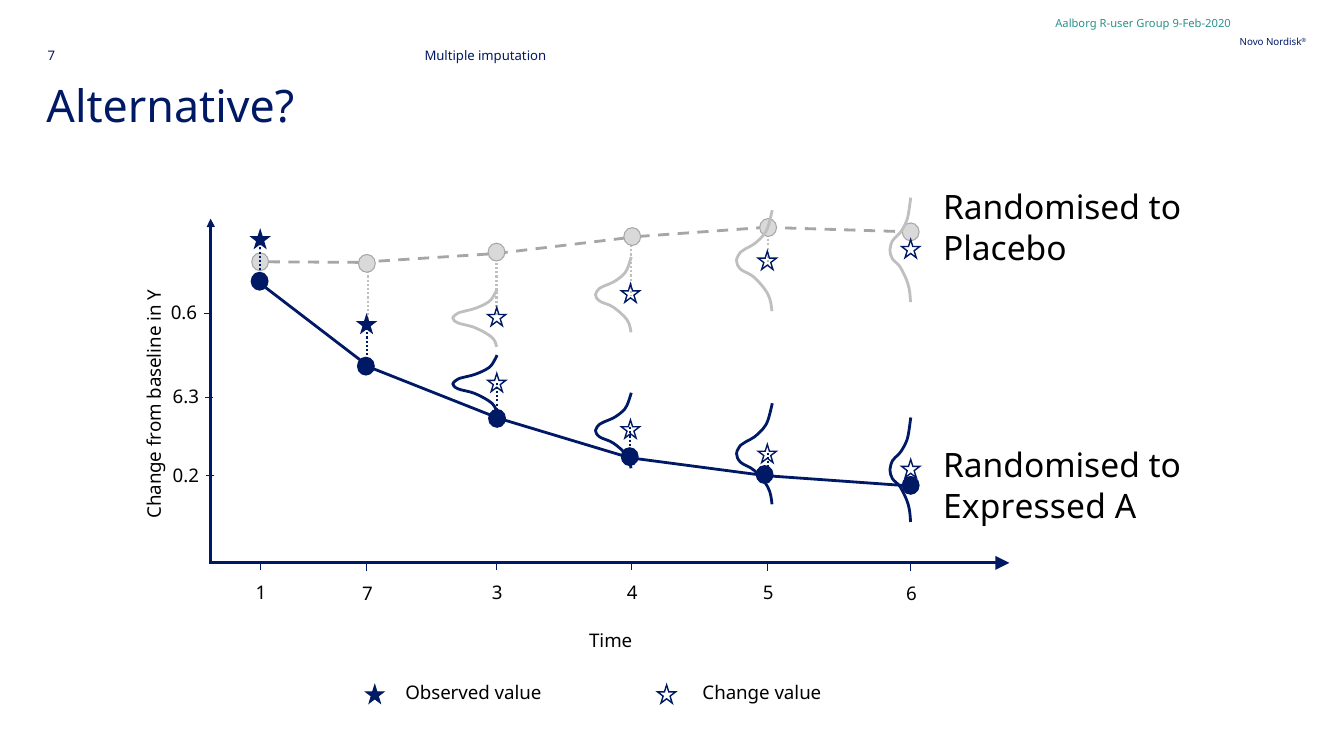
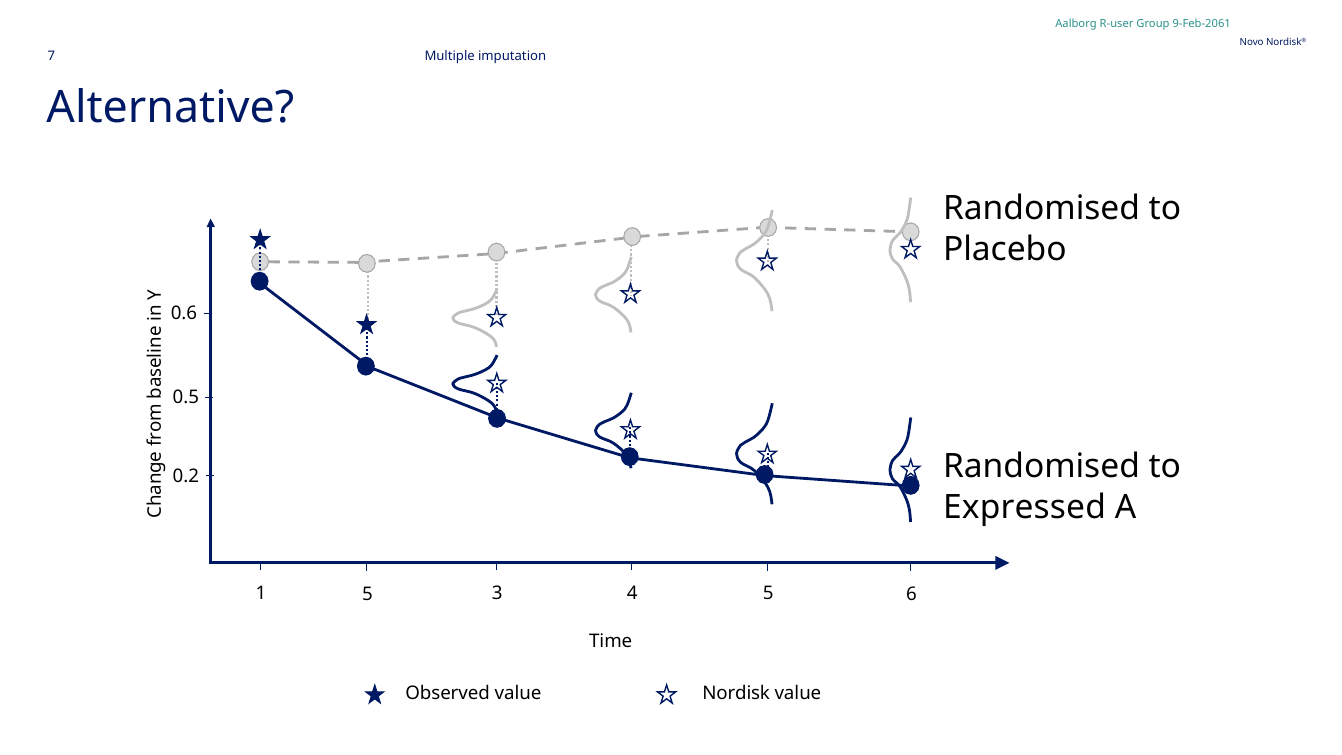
9-Feb-2020: 9-Feb-2020 -> 9-Feb-2061
6.3: 6.3 -> 0.5
1 7: 7 -> 5
Change: Change -> Nordisk
